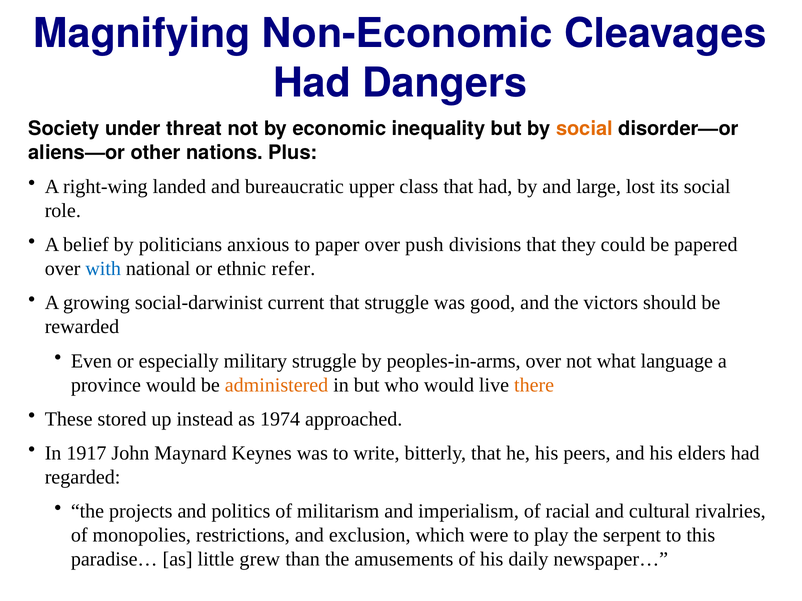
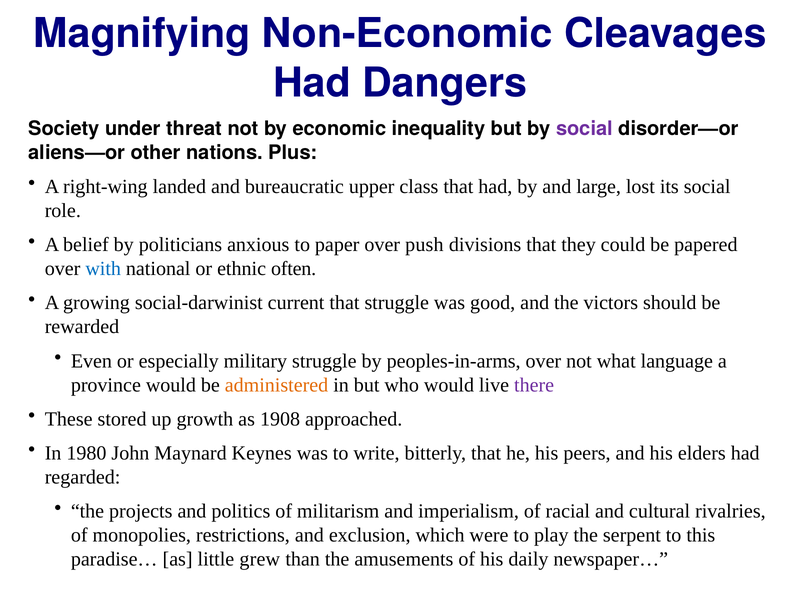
social at (584, 129) colour: orange -> purple
refer: refer -> often
there colour: orange -> purple
instead: instead -> growth
1974: 1974 -> 1908
1917: 1917 -> 1980
